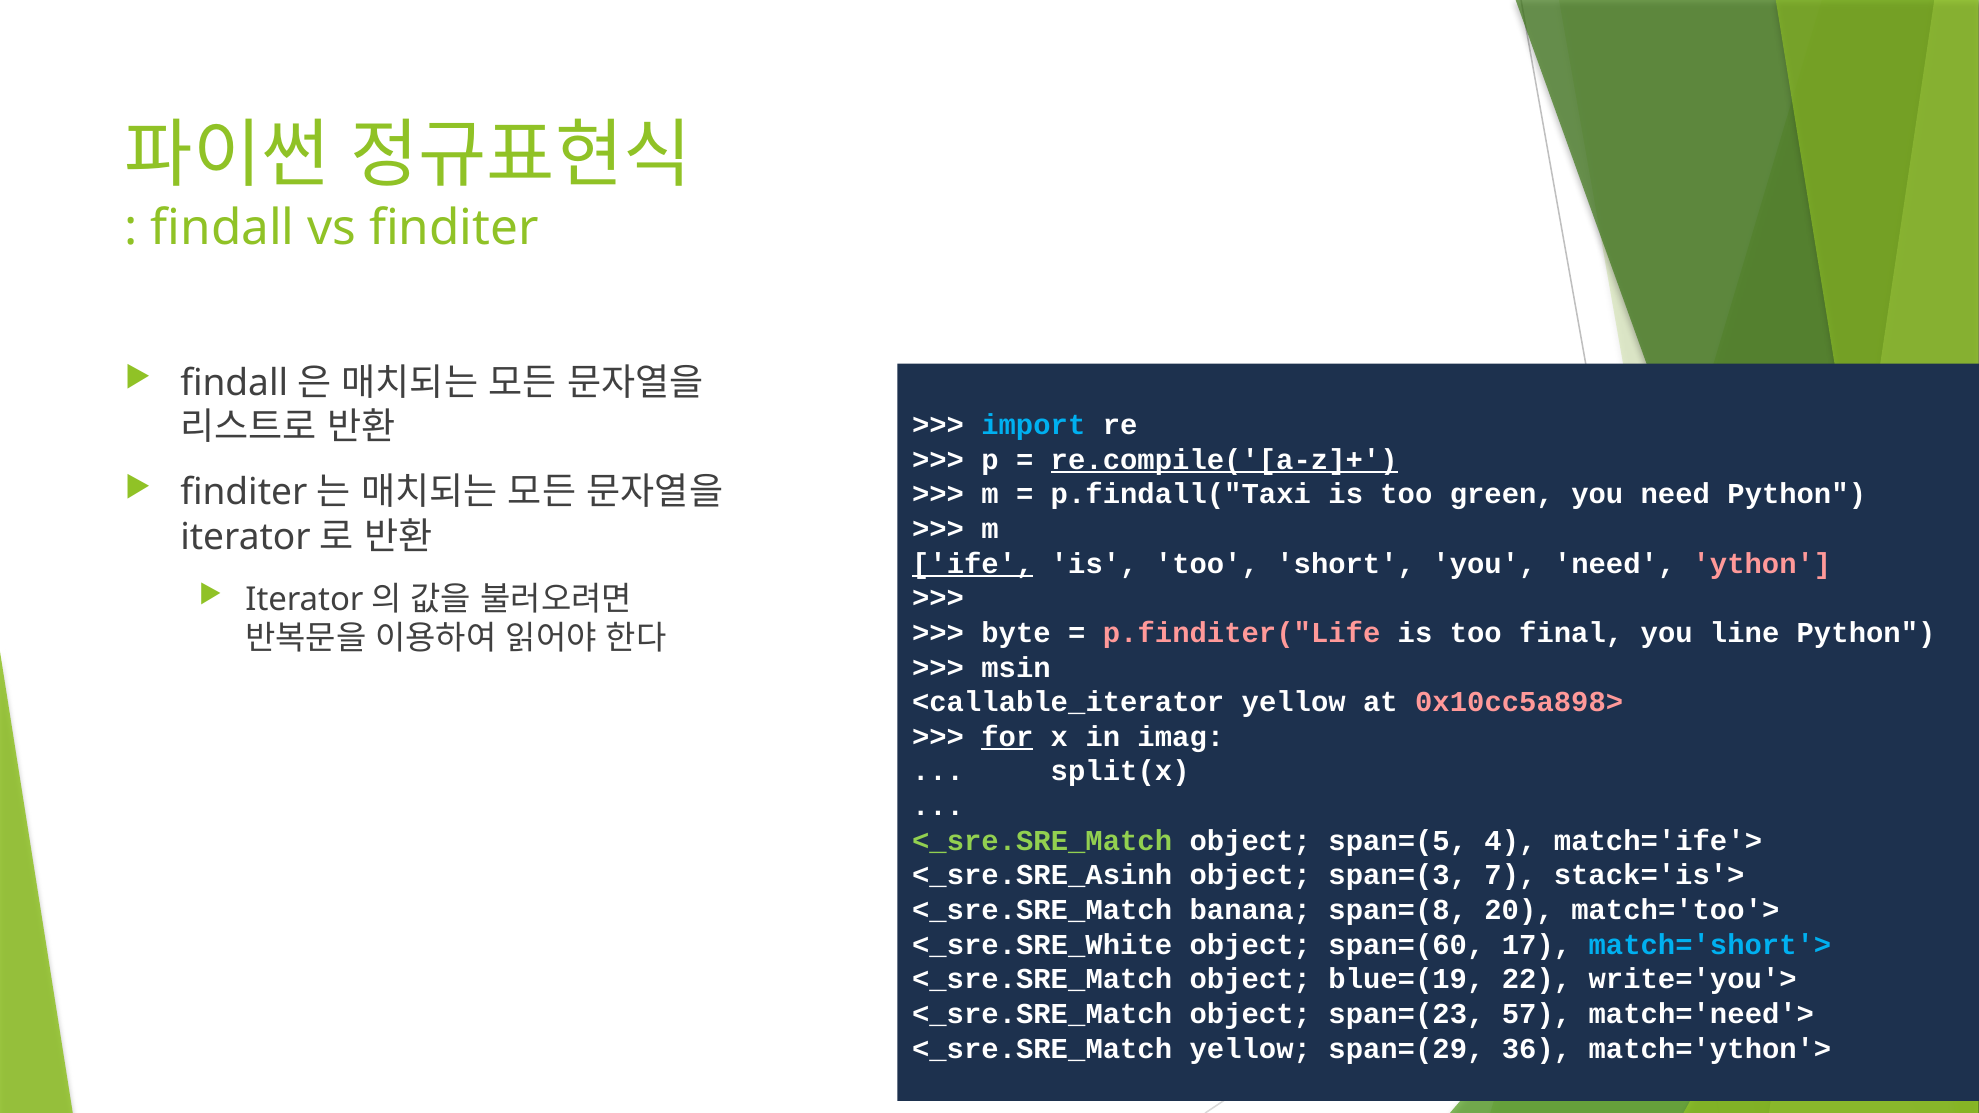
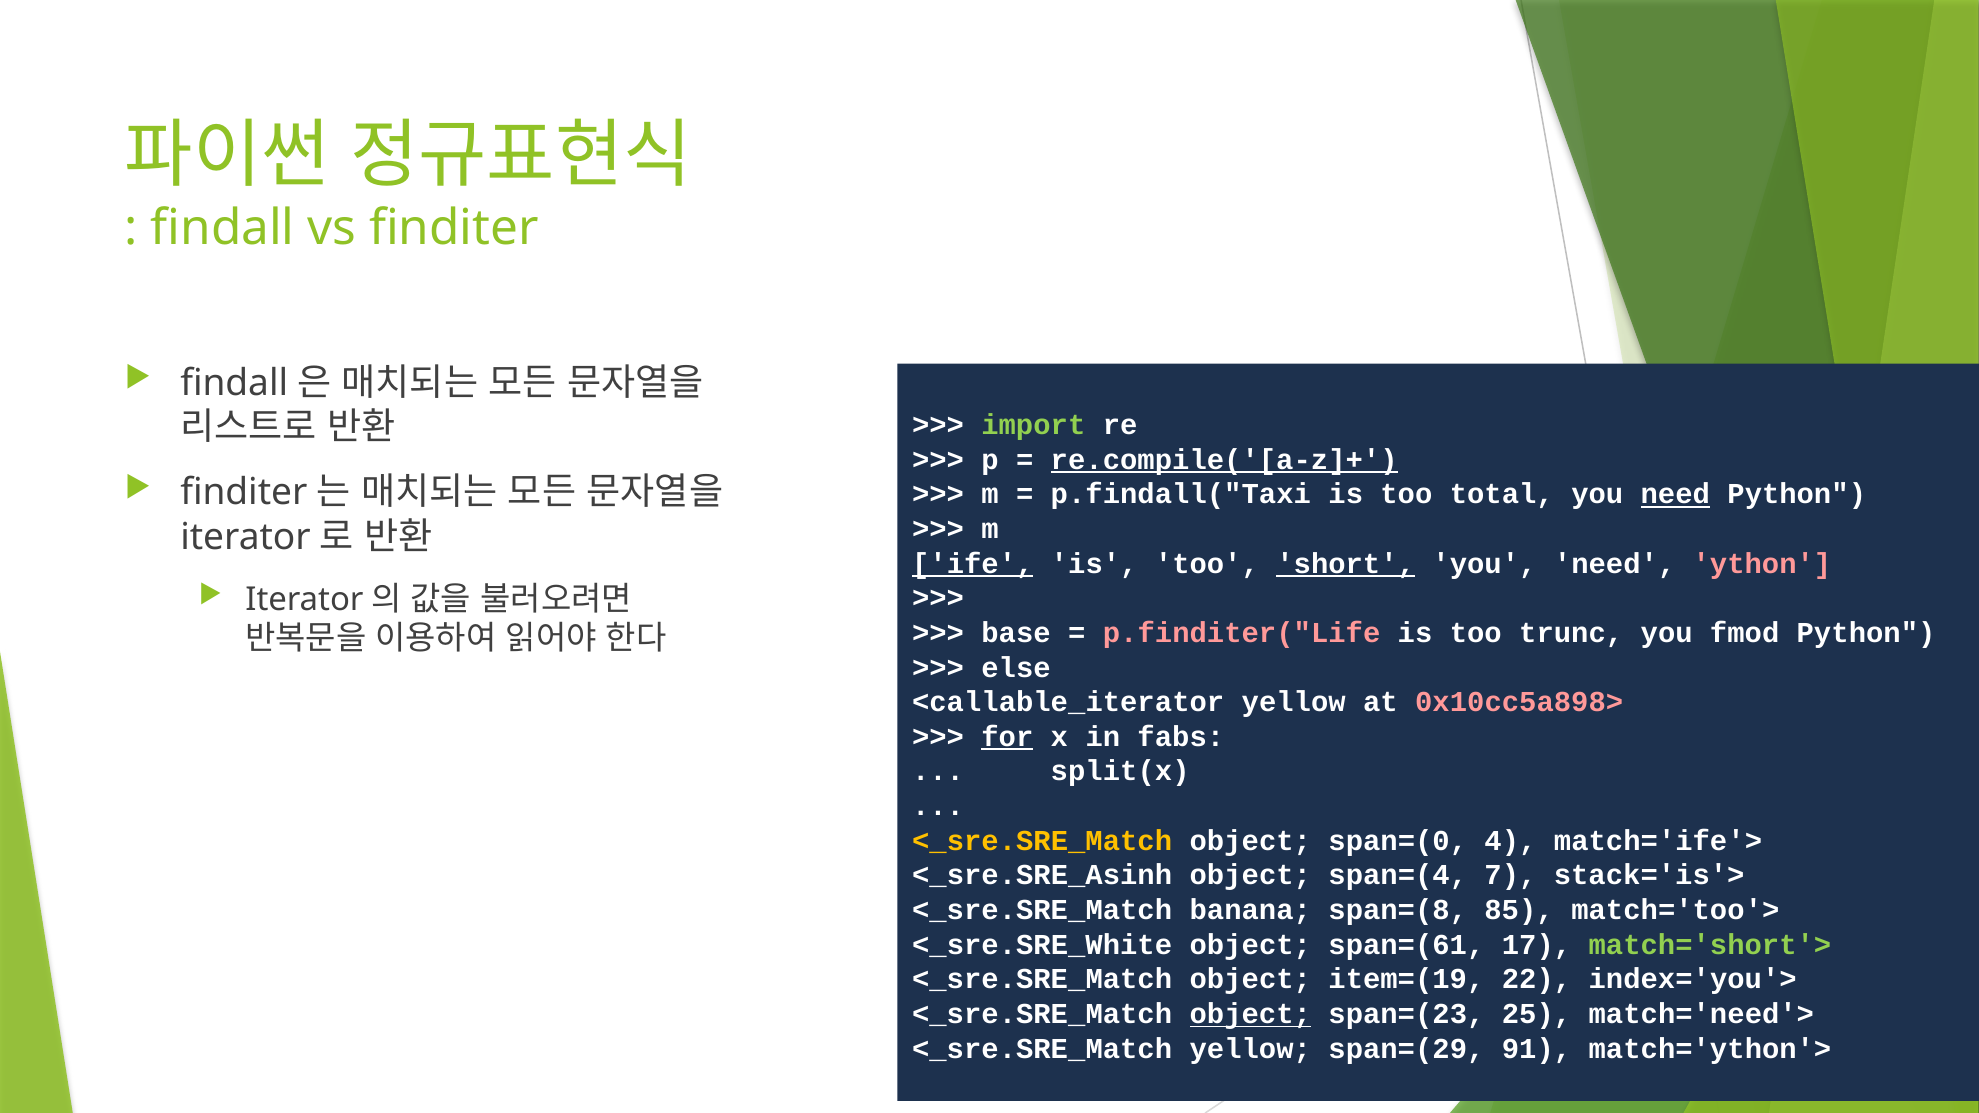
import colour: light blue -> light green
green: green -> total
need at (1675, 494) underline: none -> present
short underline: none -> present
byte: byte -> base
final: final -> trunc
line: line -> fmod
msin: msin -> else
imag: imag -> fabs
<_sre.SRE_Match at (1042, 841) colour: light green -> yellow
span=(5: span=(5 -> span=(0
span=(3: span=(3 -> span=(4
20: 20 -> 85
span=(60: span=(60 -> span=(61
match='short'> colour: light blue -> light green
blue=(19: blue=(19 -> item=(19
write='you'>: write='you'> -> index='you'>
object at (1250, 1014) underline: none -> present
57: 57 -> 25
36: 36 -> 91
